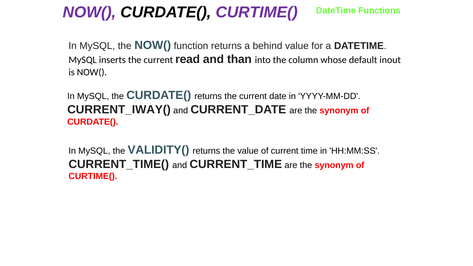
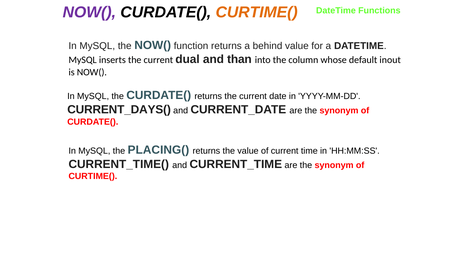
CURTIME( at (257, 12) colour: purple -> orange
read: read -> dual
CURRENT_IWAY(: CURRENT_IWAY( -> CURRENT_DAYS(
VALIDITY(: VALIDITY( -> PLACING(
